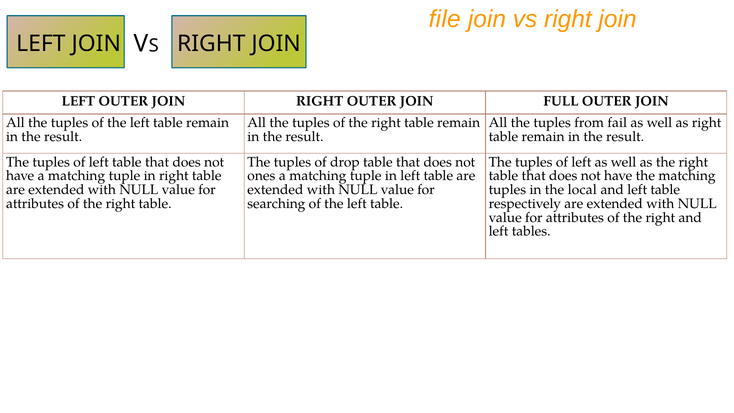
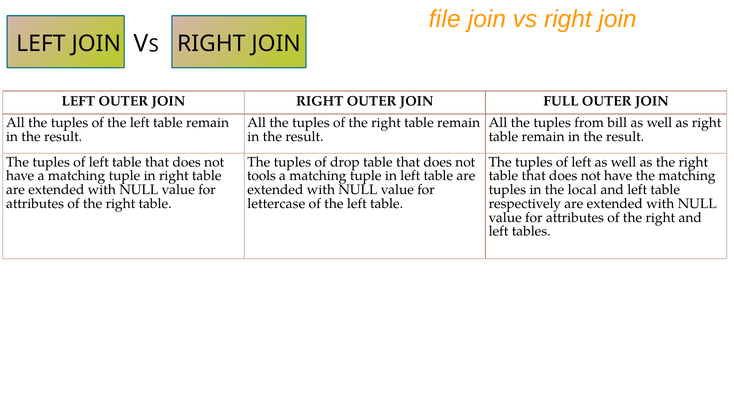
fail: fail -> bill
ones: ones -> tools
searching: searching -> lettercase
